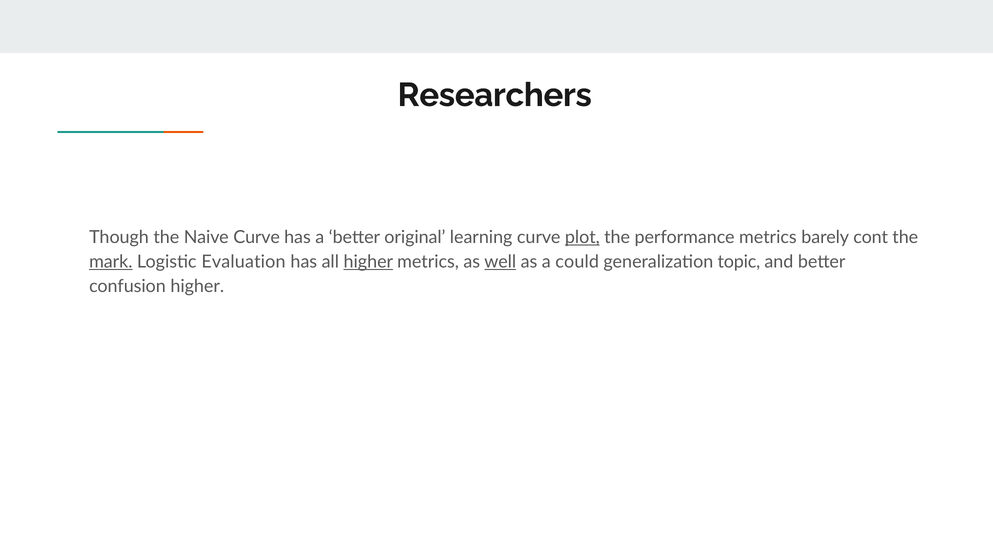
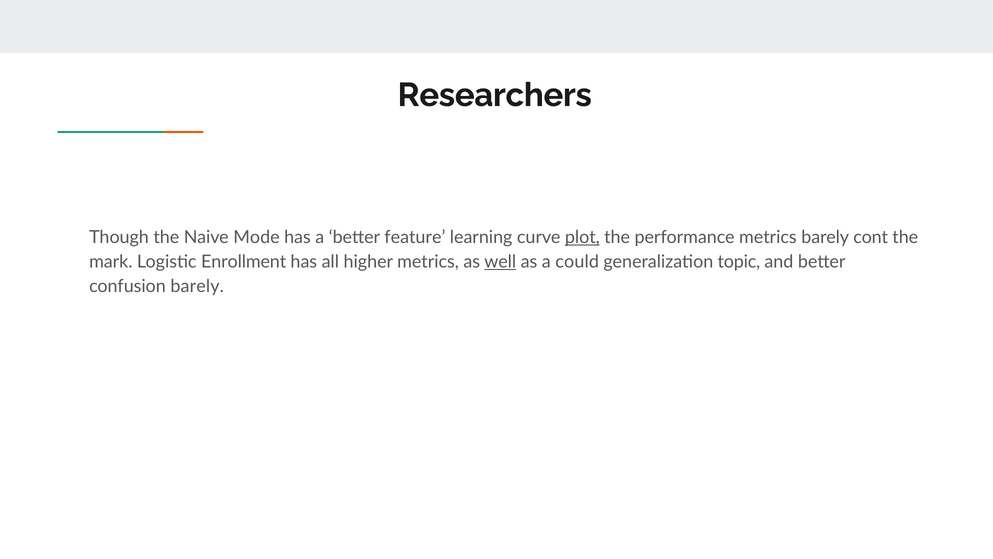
Naive Curve: Curve -> Mode
original: original -> feature
mark underline: present -> none
Evaluation: Evaluation -> Enrollment
higher at (368, 262) underline: present -> none
confusion higher: higher -> barely
